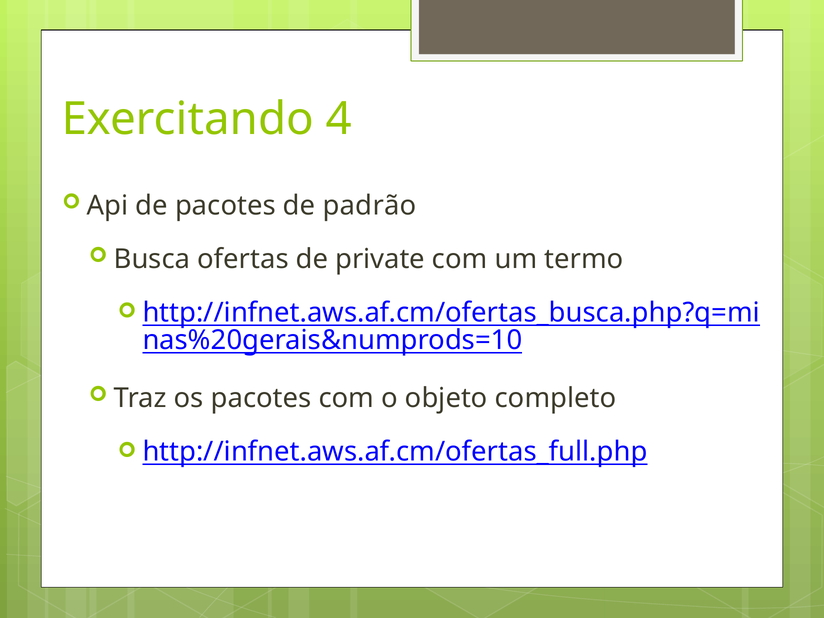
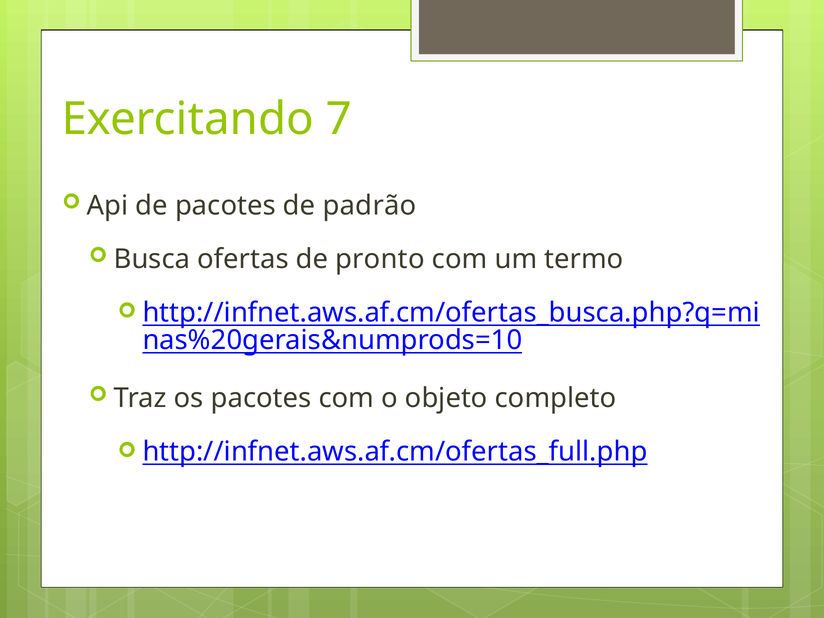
4: 4 -> 7
private: private -> pronto
